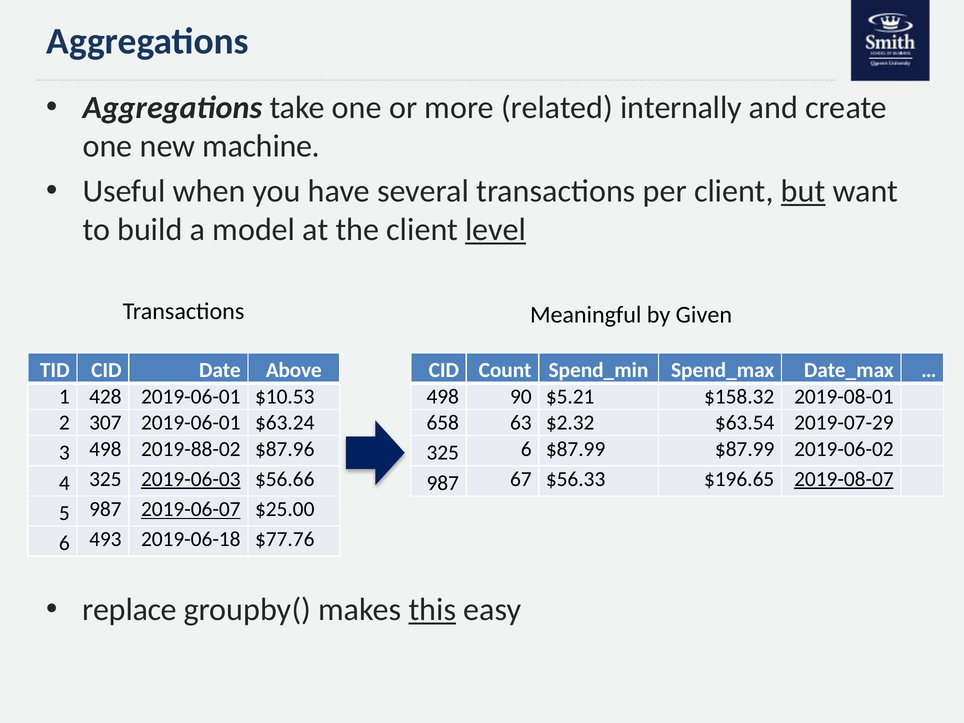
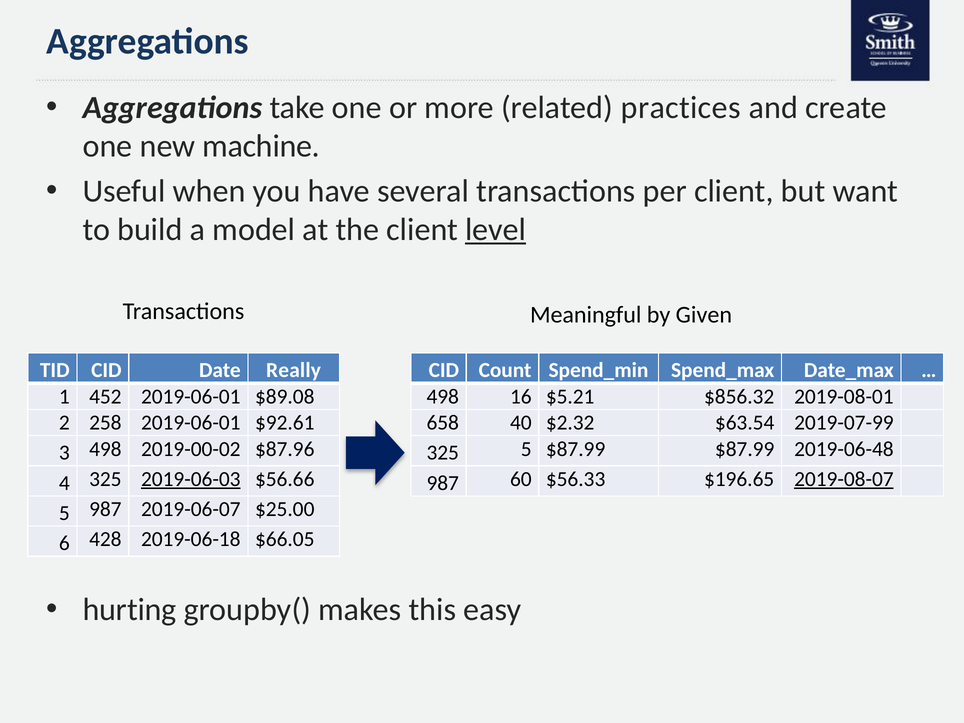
internally: internally -> practices
but underline: present -> none
Above: Above -> Really
428: 428 -> 452
$10.53: $10.53 -> $89.08
90: 90 -> 16
$158.32: $158.32 -> $856.32
307: 307 -> 258
$63.24: $63.24 -> $92.61
63: 63 -> 40
2019-07-29: 2019-07-29 -> 2019-07-99
2019-88-02: 2019-88-02 -> 2019-00-02
325 6: 6 -> 5
2019-06-02: 2019-06-02 -> 2019-06-48
67: 67 -> 60
2019-06-07 underline: present -> none
493: 493 -> 428
$77.76: $77.76 -> $66.05
replace: replace -> hurting
this underline: present -> none
